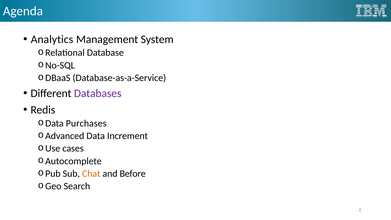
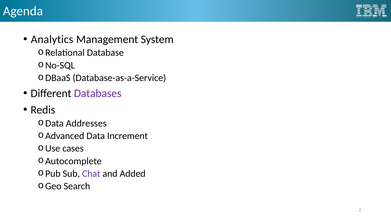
Purchases: Purchases -> Addresses
Chat colour: orange -> purple
Before: Before -> Added
